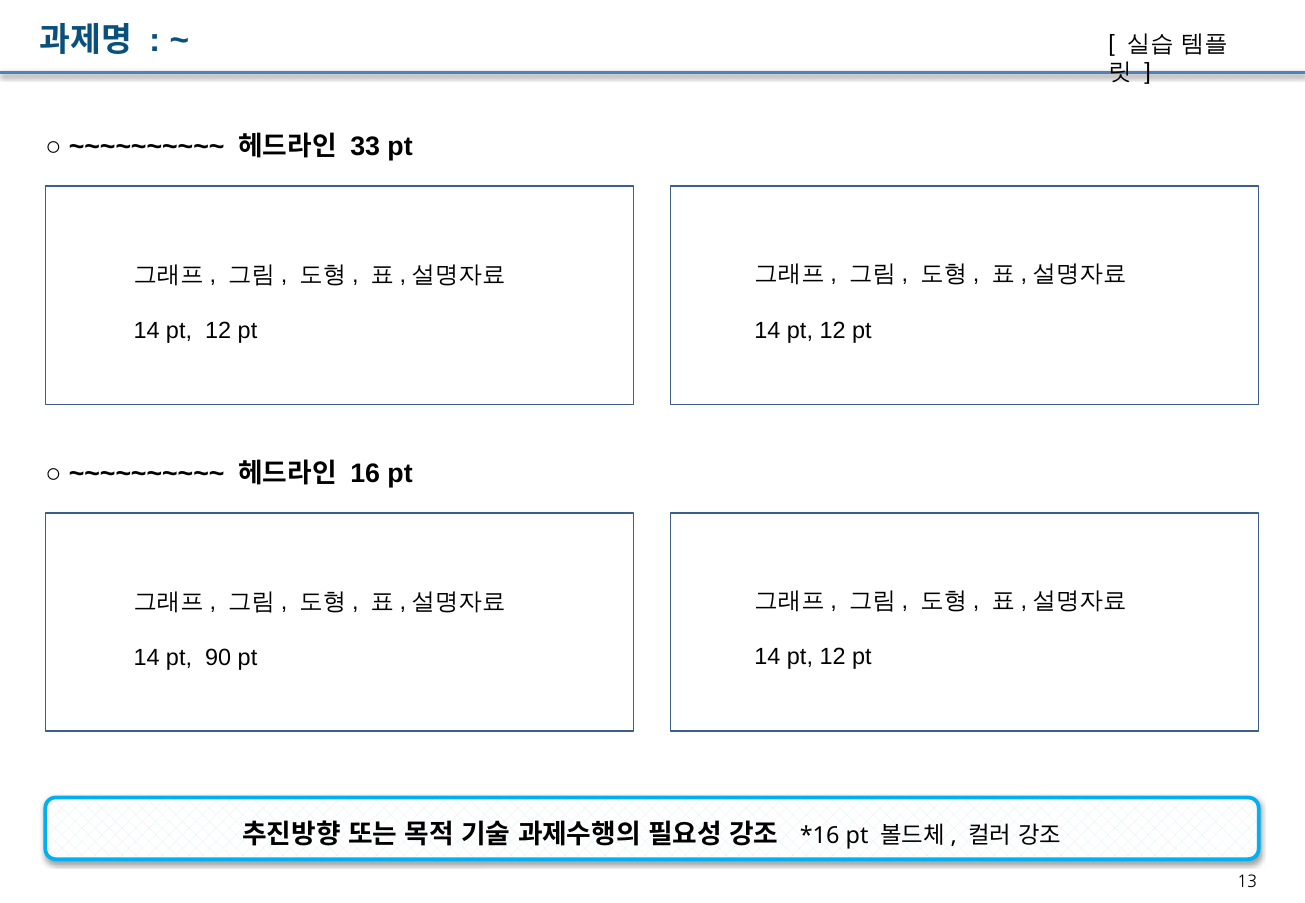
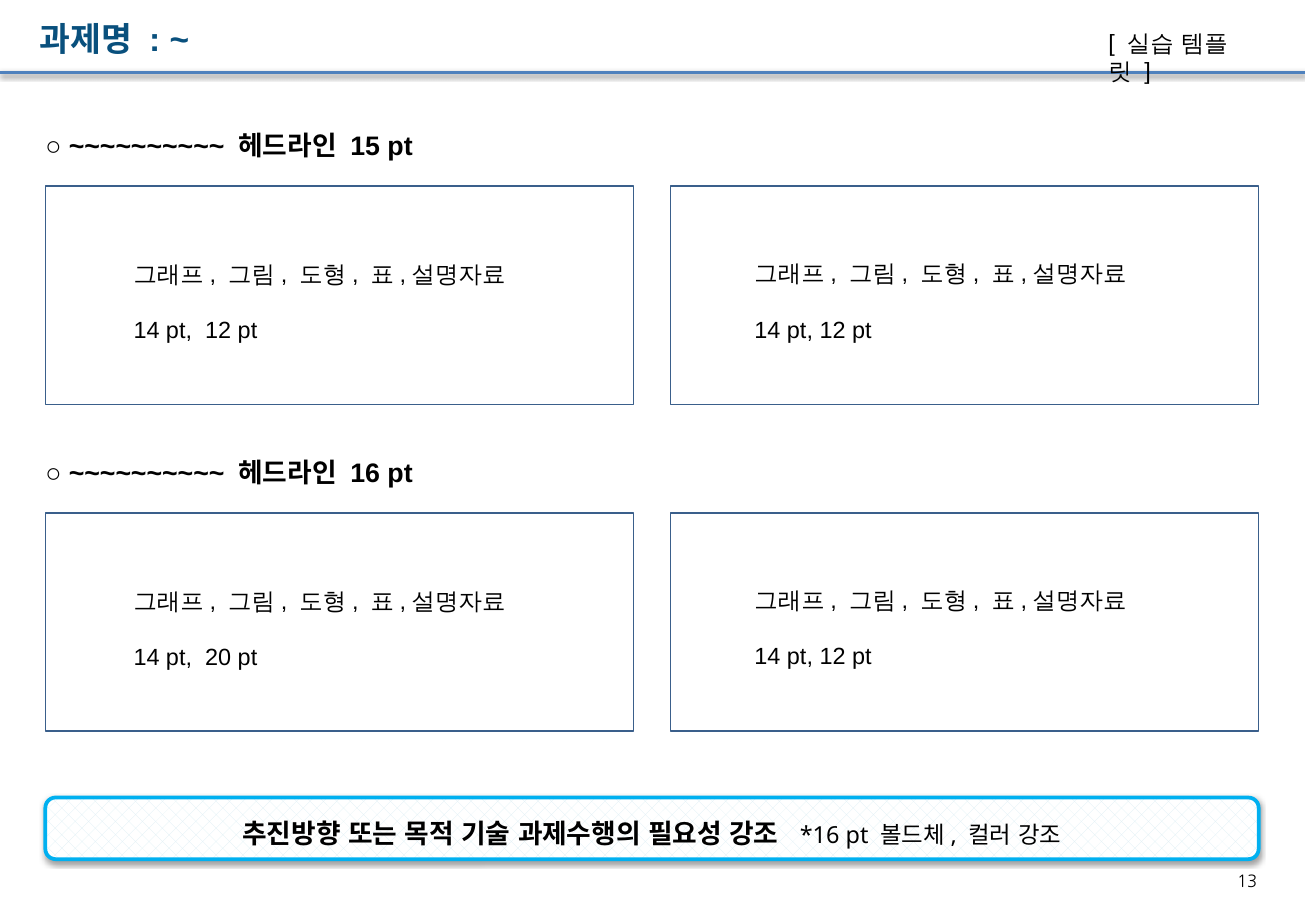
33: 33 -> 15
90: 90 -> 20
